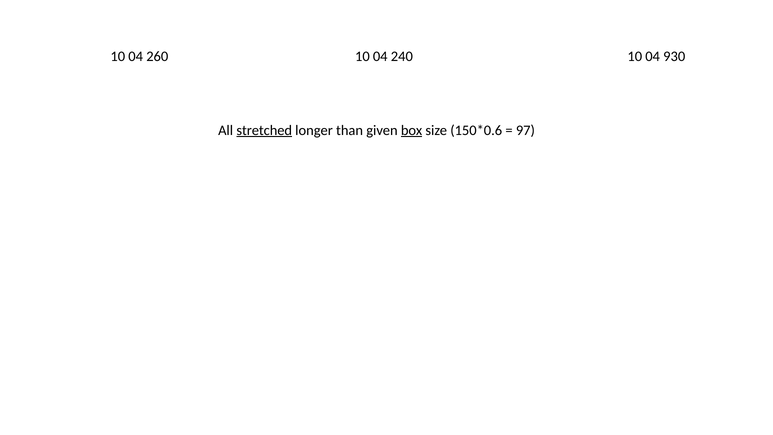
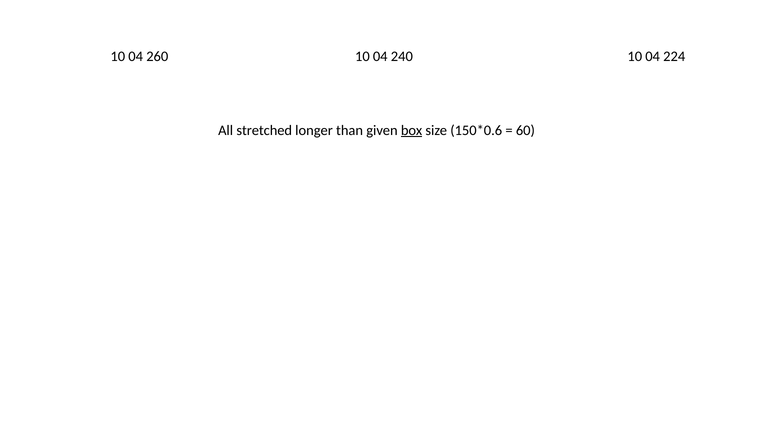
930: 930 -> 224
stretched underline: present -> none
97: 97 -> 60
